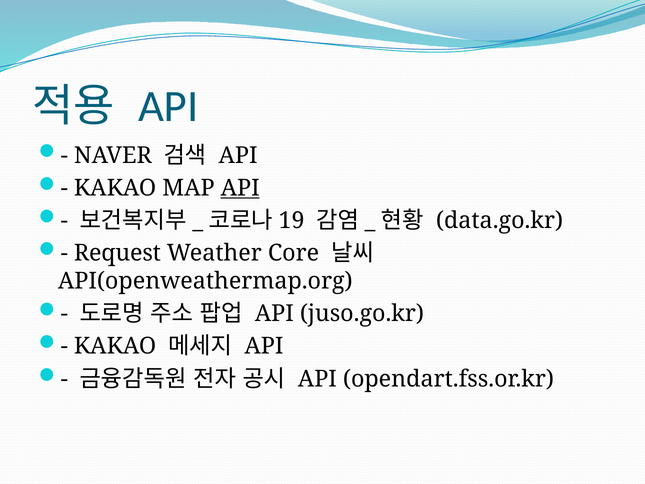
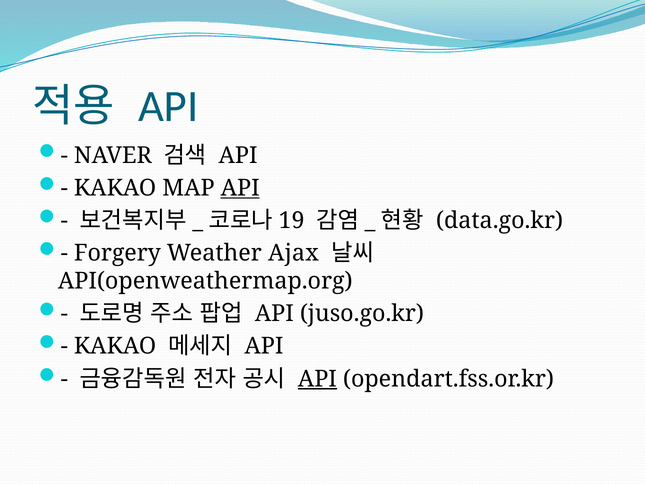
Request: Request -> Forgery
Core: Core -> Ajax
API at (317, 379) underline: none -> present
